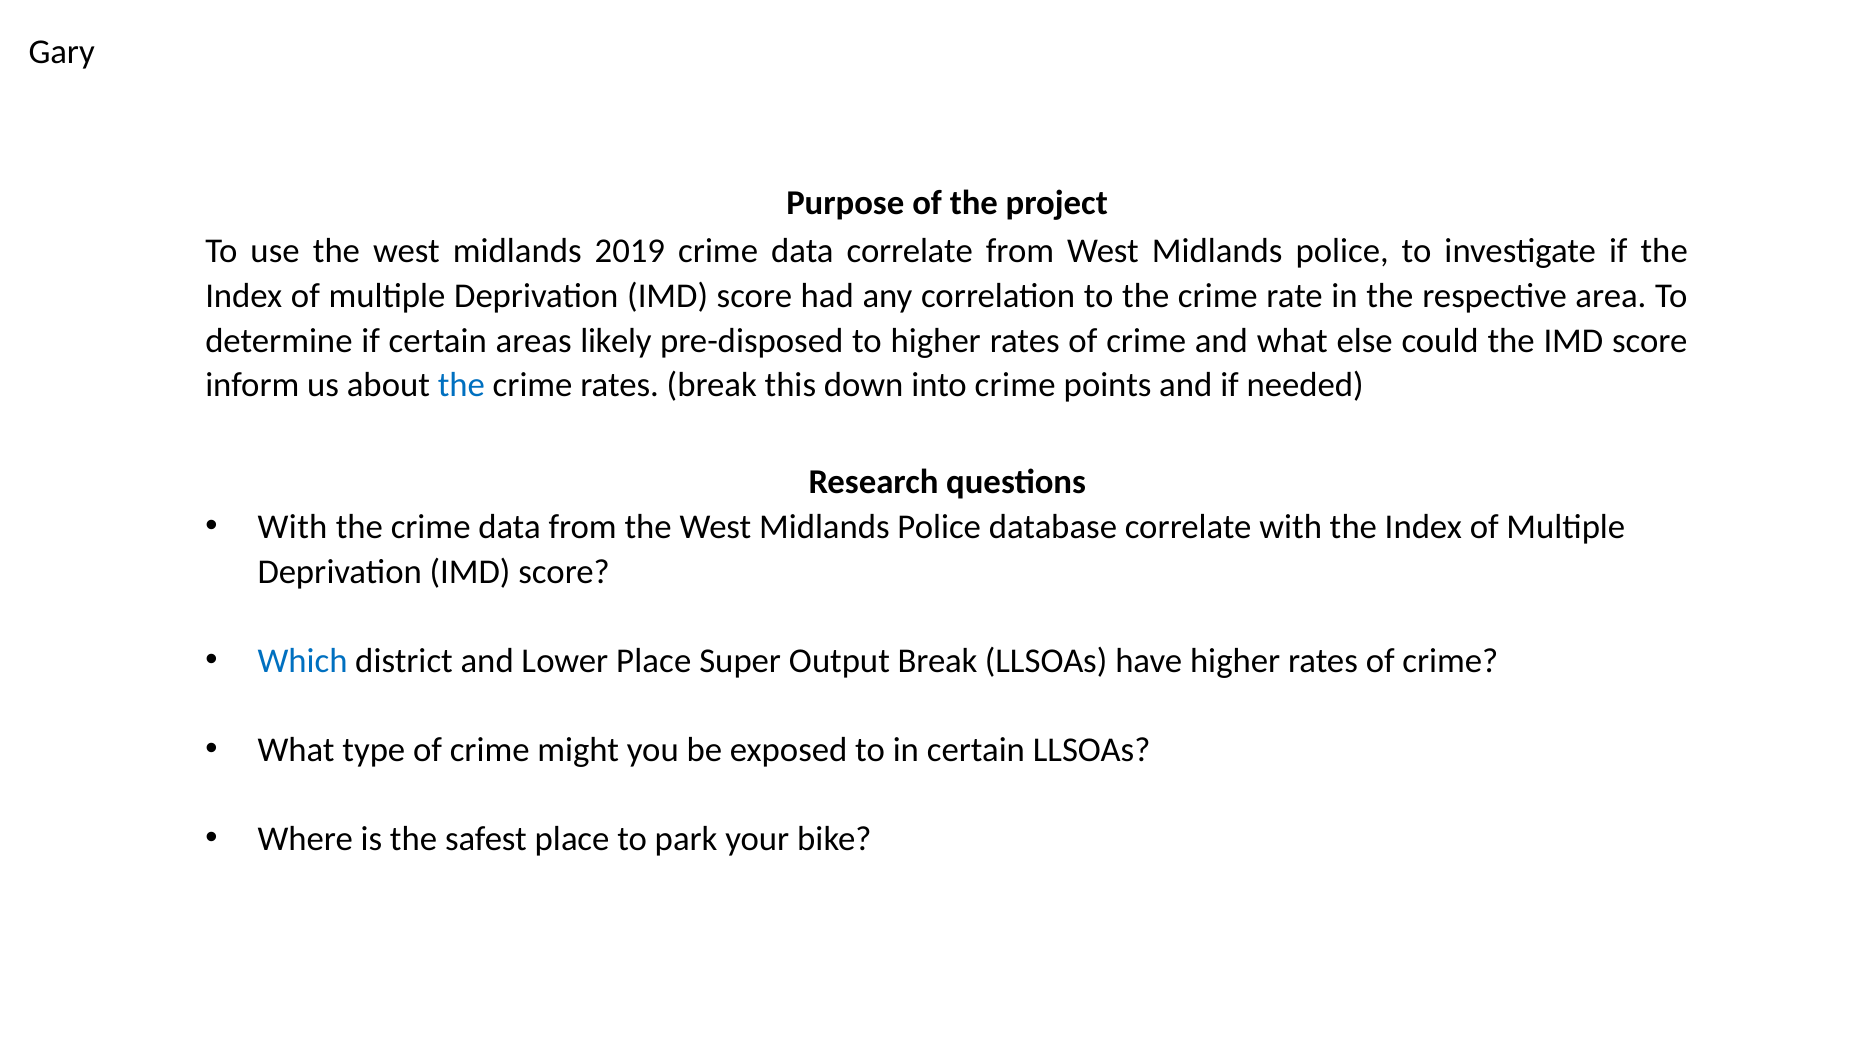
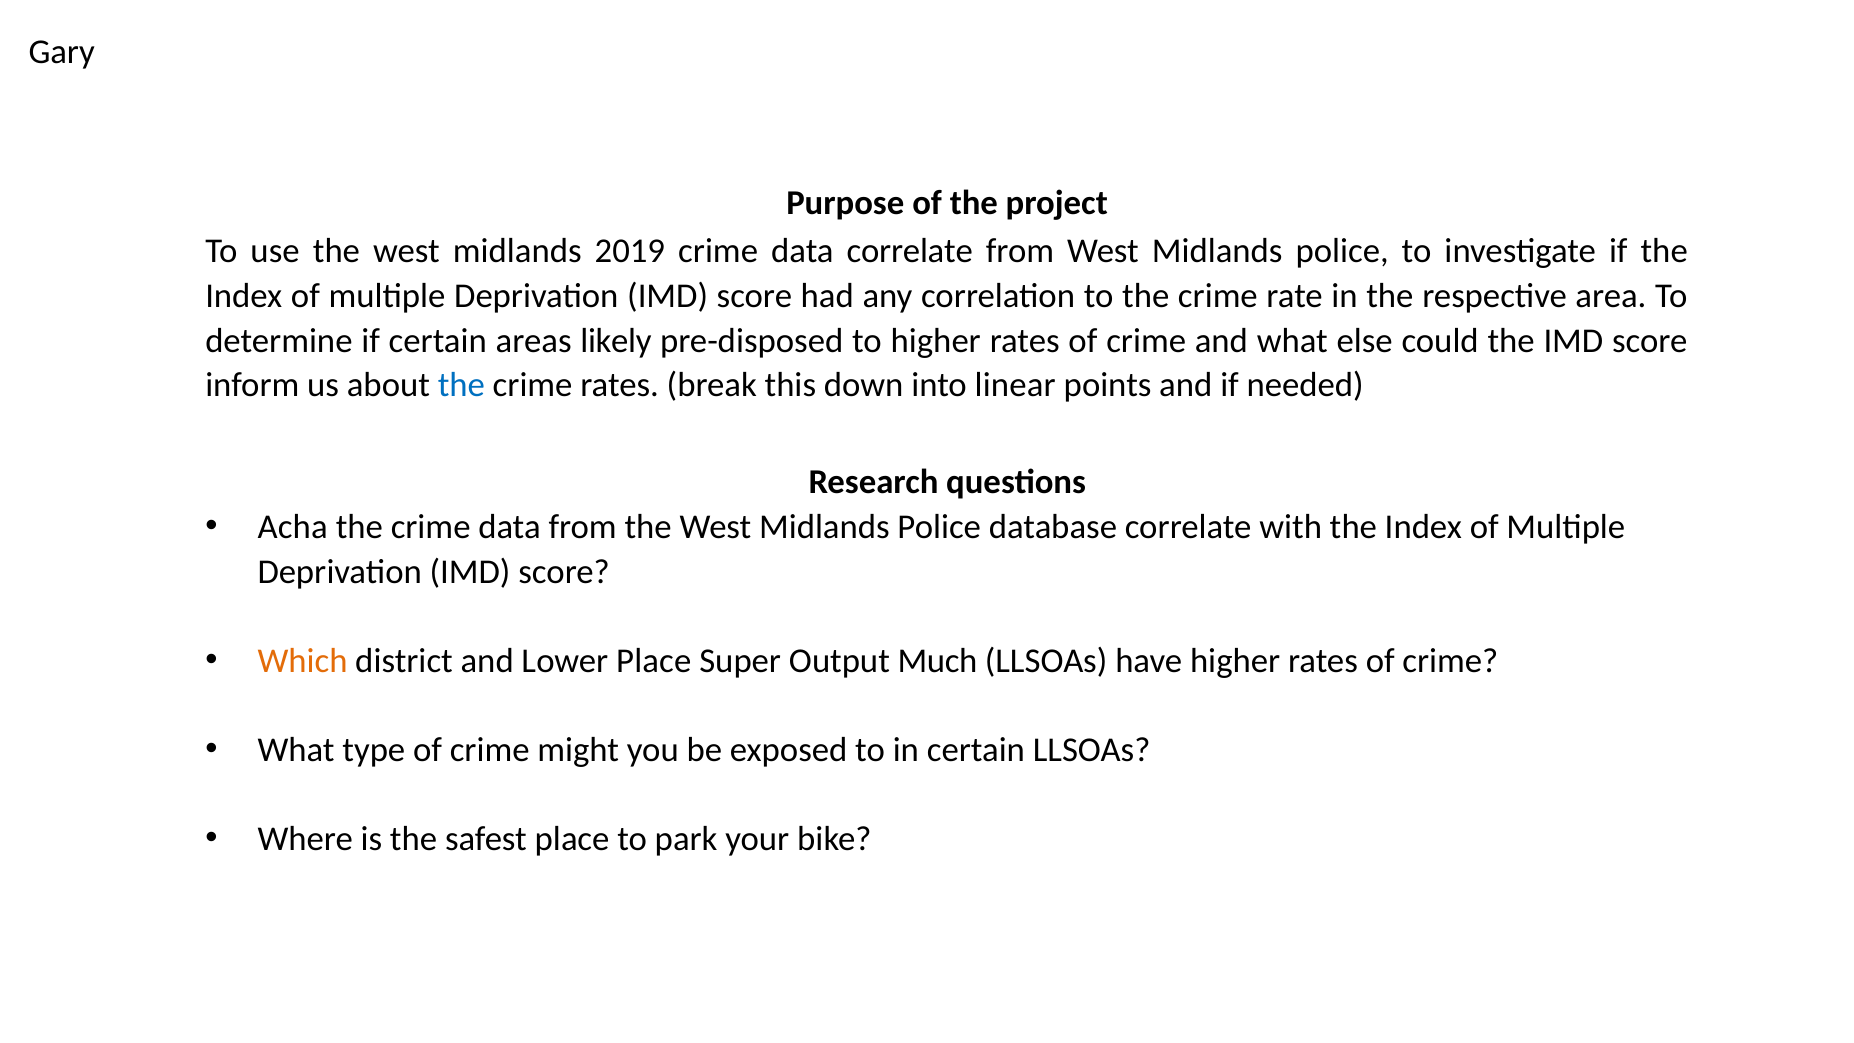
into crime: crime -> linear
With at (293, 527): With -> Acha
Which colour: blue -> orange
Output Break: Break -> Much
